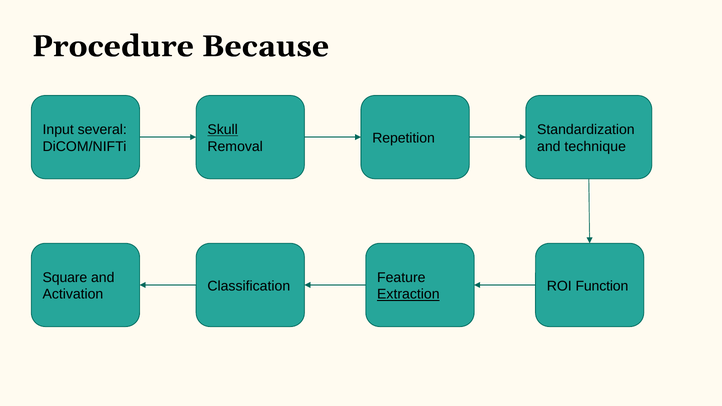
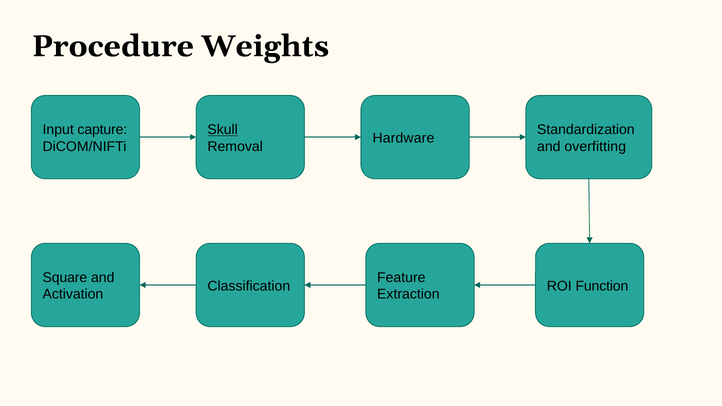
Because: Because -> Weights
several: several -> capture
Repetition: Repetition -> Hardware
technique: technique -> overfitting
Extraction underline: present -> none
